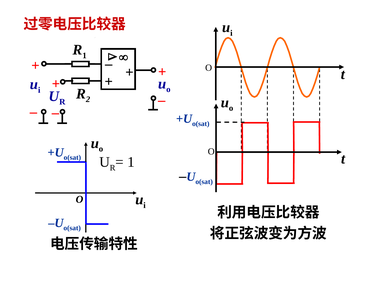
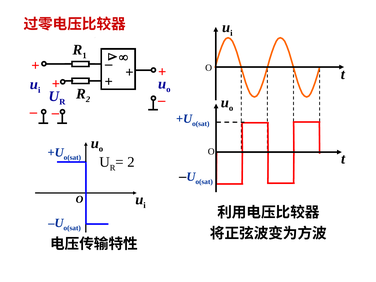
1 at (131, 162): 1 -> 2
